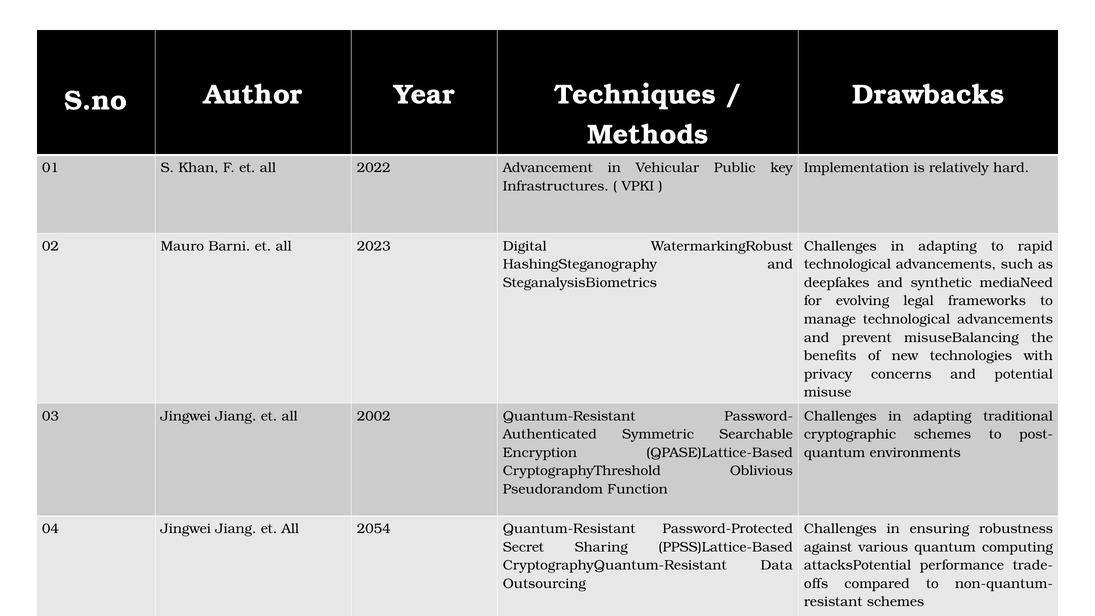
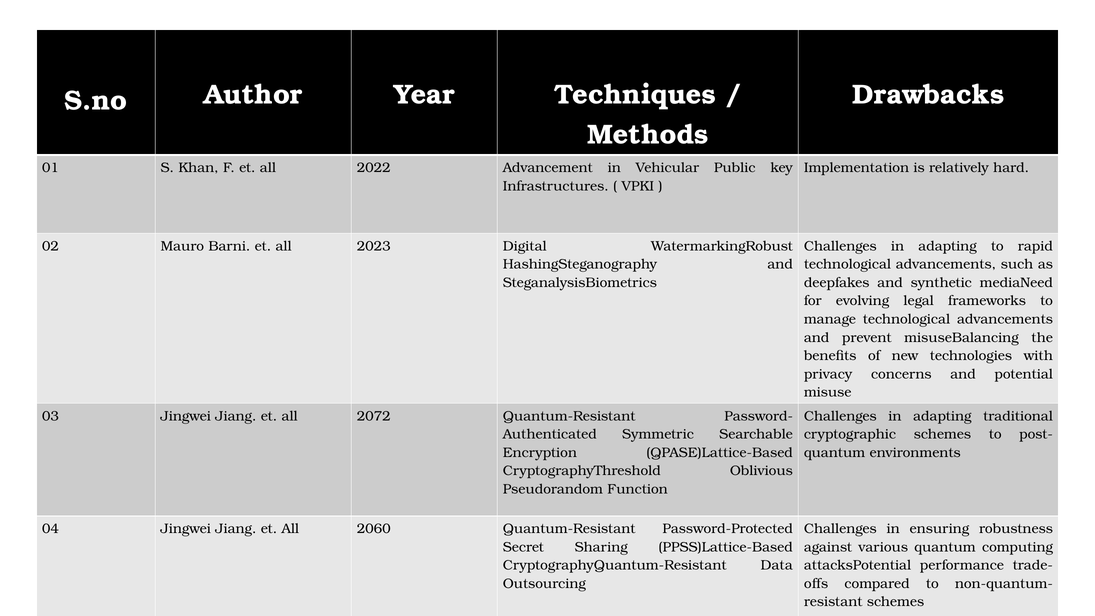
2002: 2002 -> 2072
2054: 2054 -> 2060
